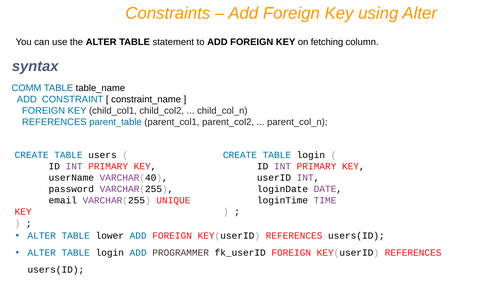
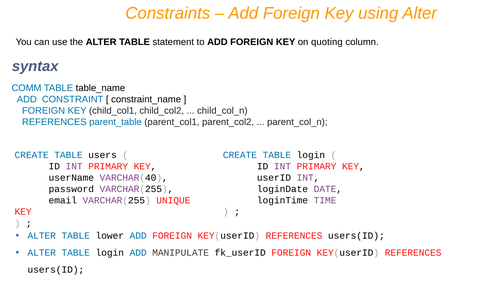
fetching: fetching -> quoting
PROGRAMMER: PROGRAMMER -> MANIPULATE
